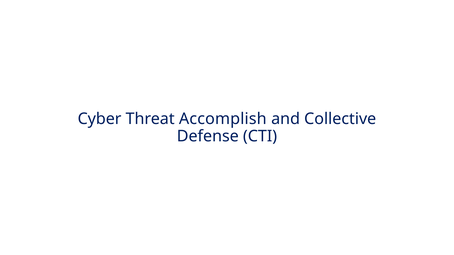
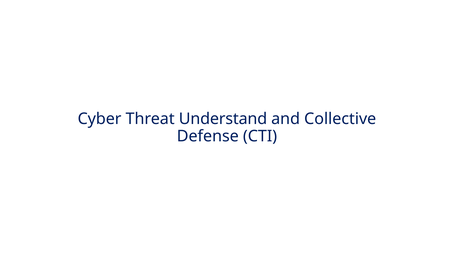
Accomplish: Accomplish -> Understand
